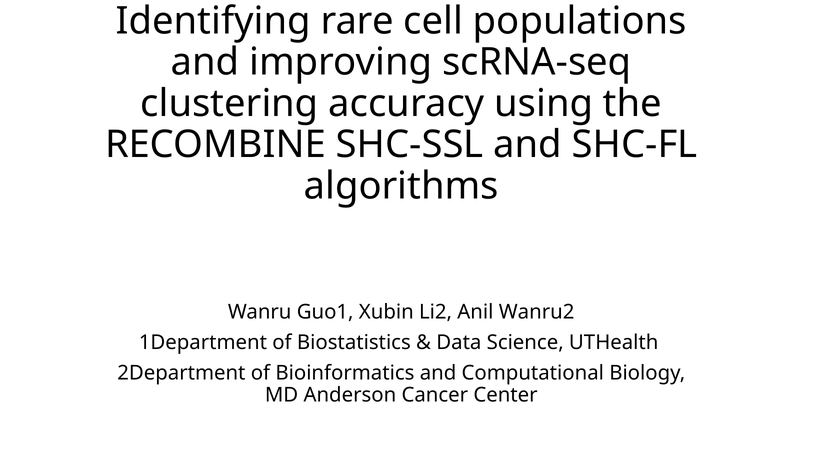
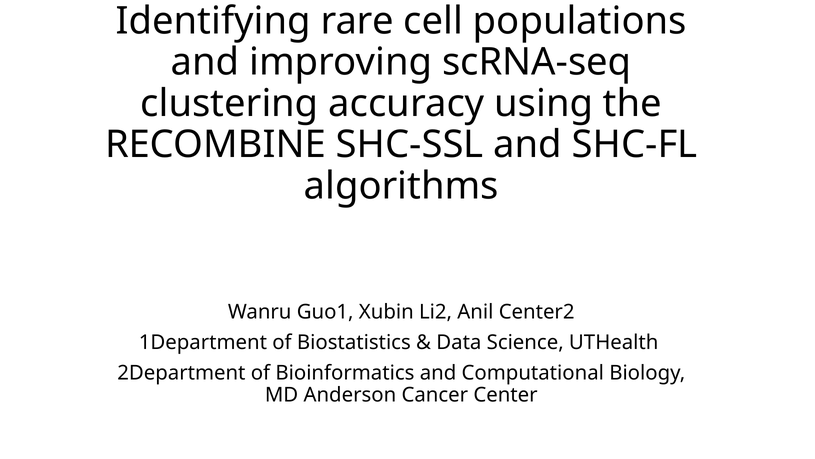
Wanru2: Wanru2 -> Center2
